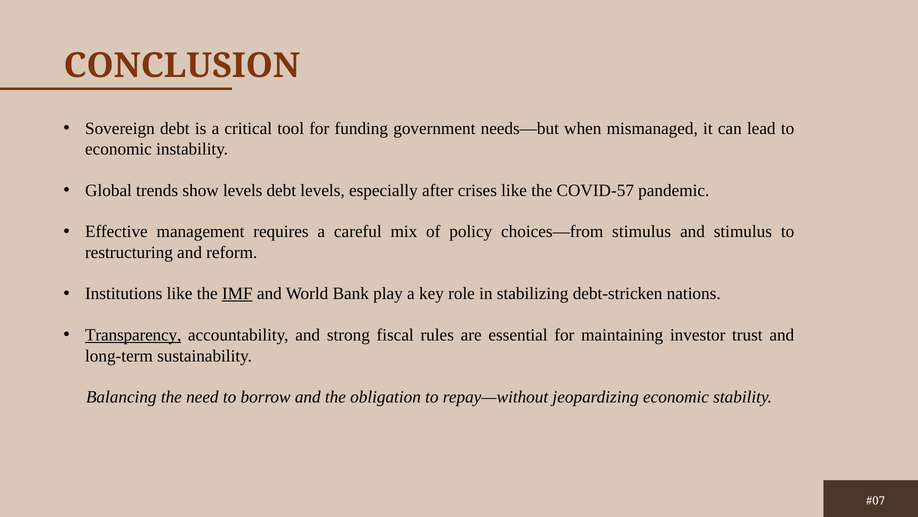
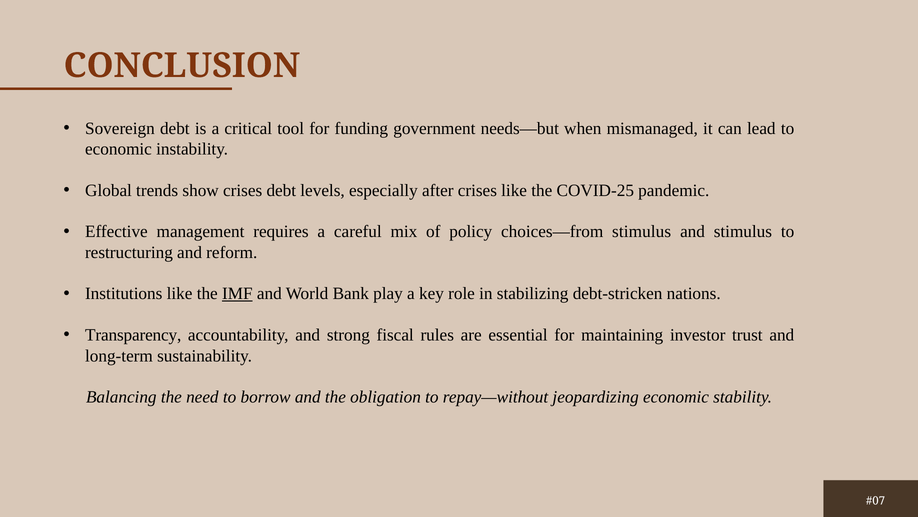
show levels: levels -> crises
COVID-57: COVID-57 -> COVID-25
Transparency underline: present -> none
